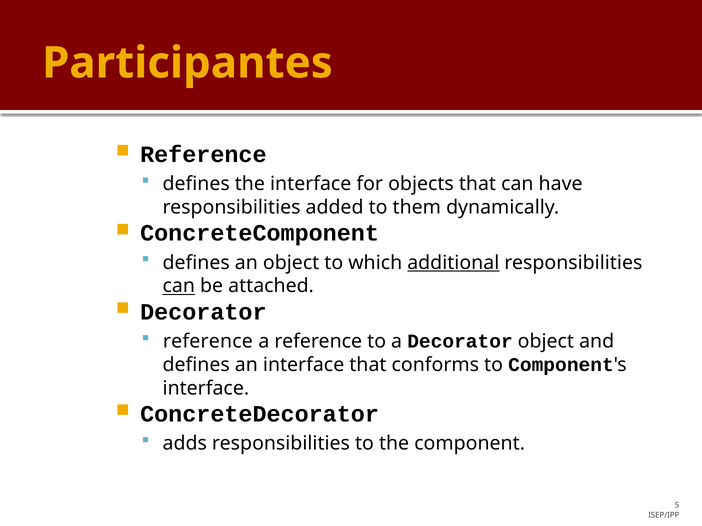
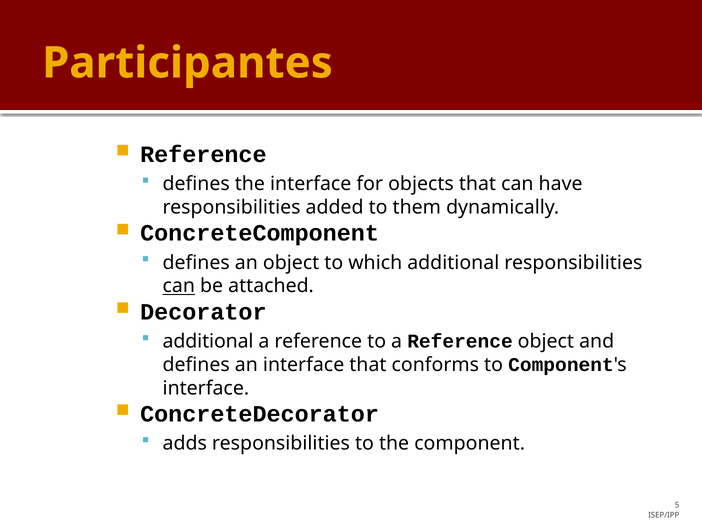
additional at (453, 263) underline: present -> none
reference at (208, 342): reference -> additional
to a Decorator: Decorator -> Reference
